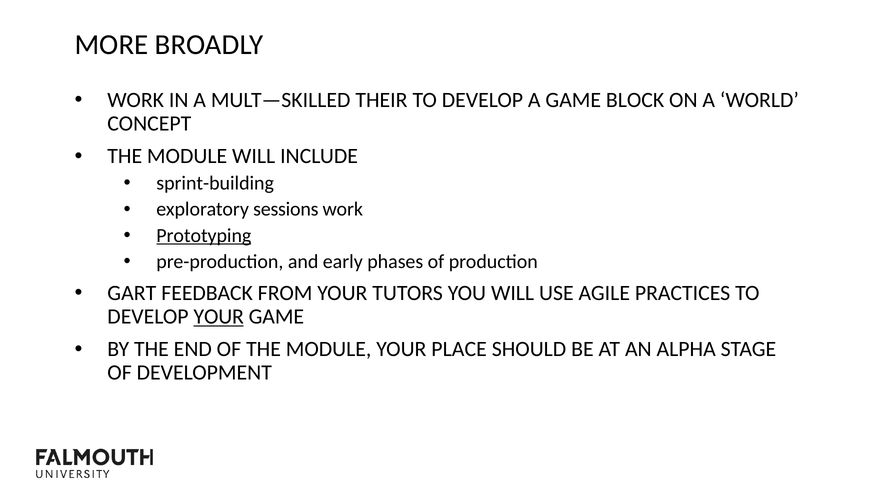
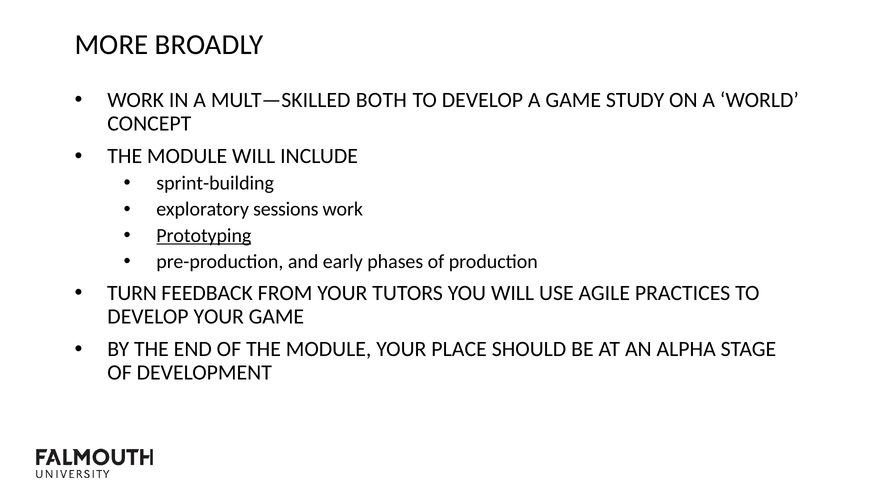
THEIR: THEIR -> BOTH
BLOCK: BLOCK -> STUDY
GART: GART -> TURN
YOUR at (219, 317) underline: present -> none
